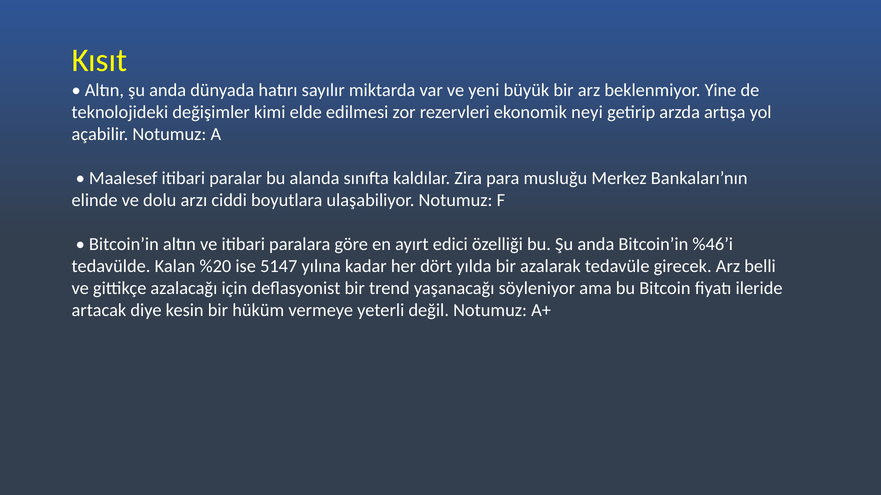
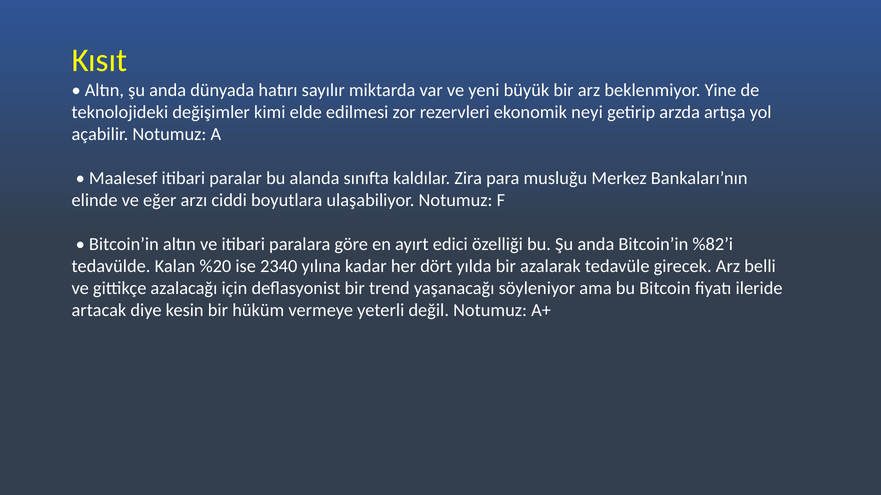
dolu: dolu -> eğer
%46’i: %46’i -> %82’i
5147: 5147 -> 2340
